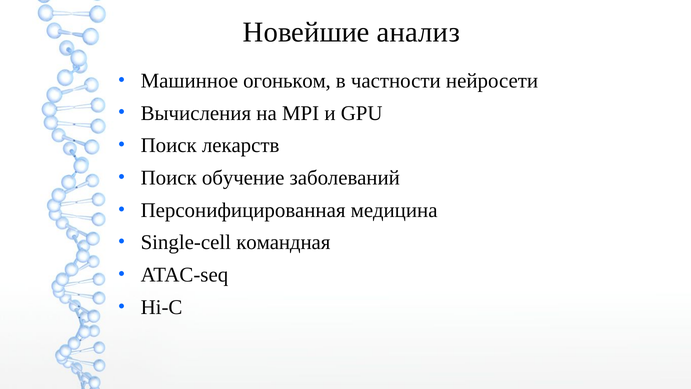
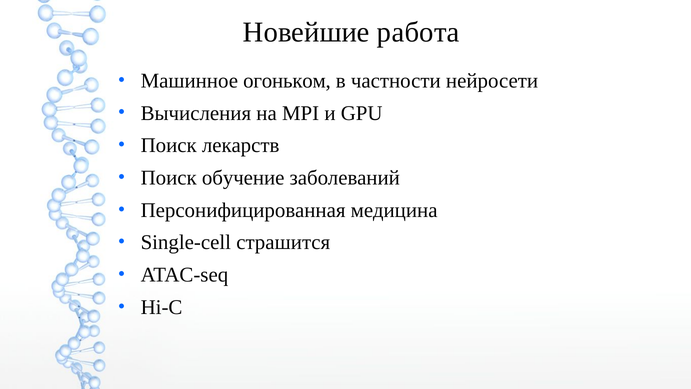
анализ: анализ -> работа
командная: командная -> страшится
